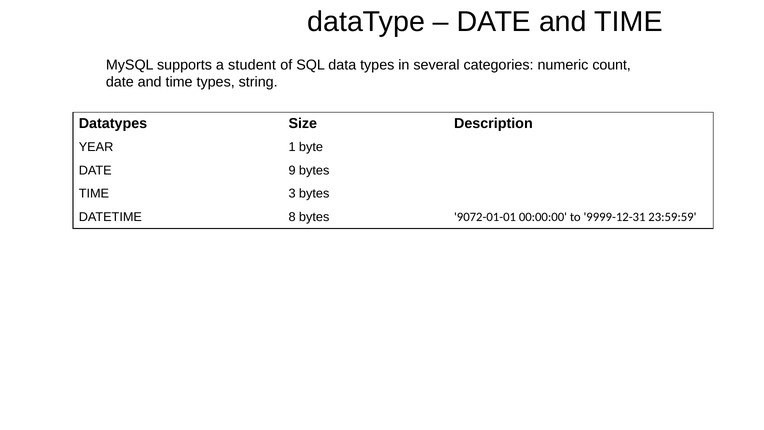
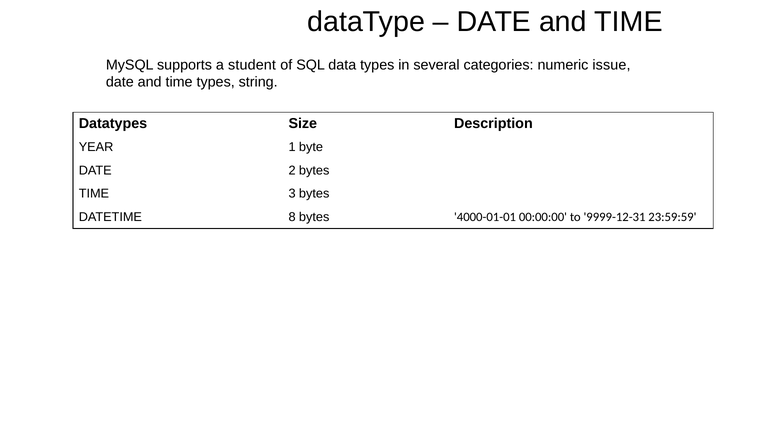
count: count -> issue
9: 9 -> 2
9072-01-01: 9072-01-01 -> 4000-01-01
